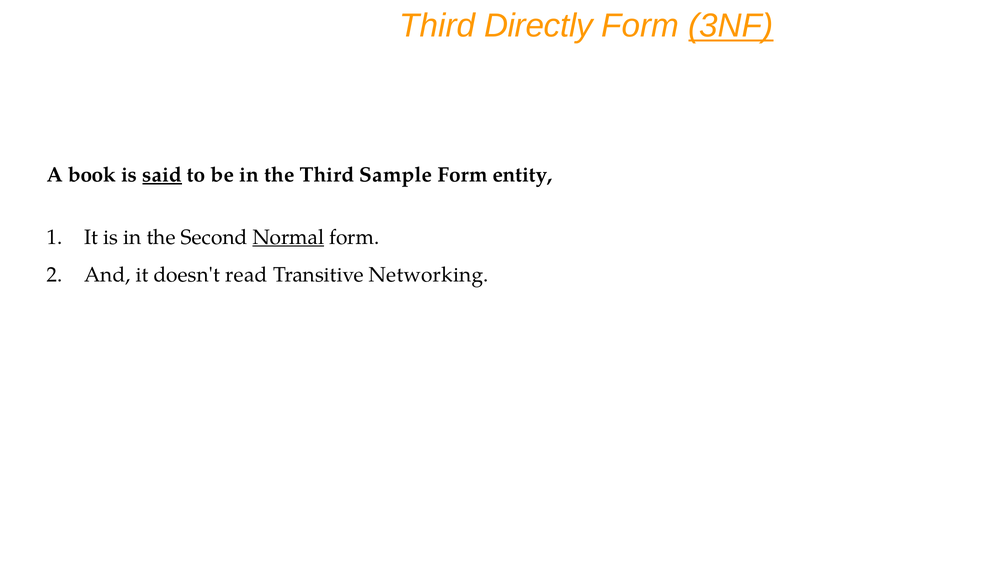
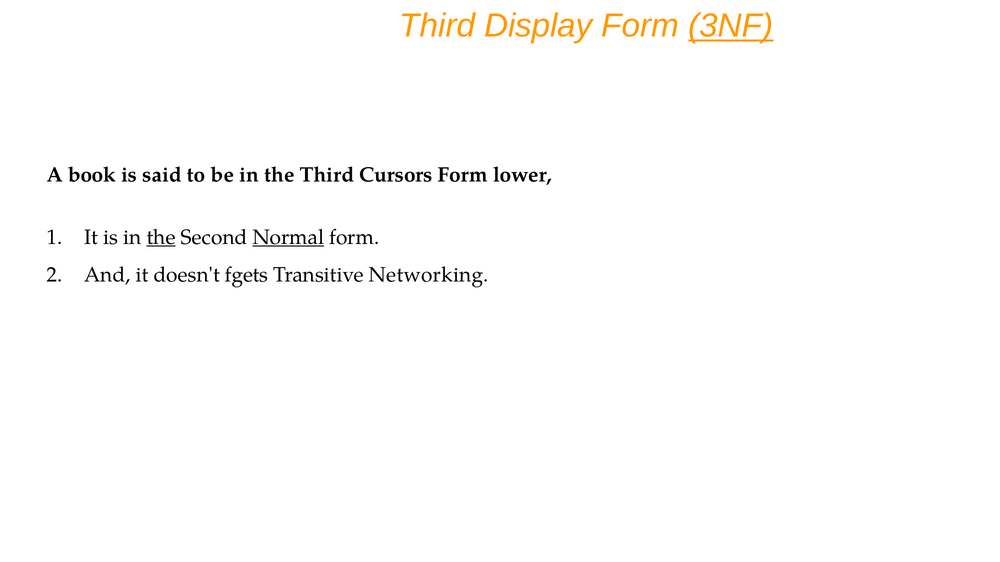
Directly: Directly -> Display
said underline: present -> none
Sample: Sample -> Cursors
entity: entity -> lower
the at (161, 237) underline: none -> present
read: read -> fgets
